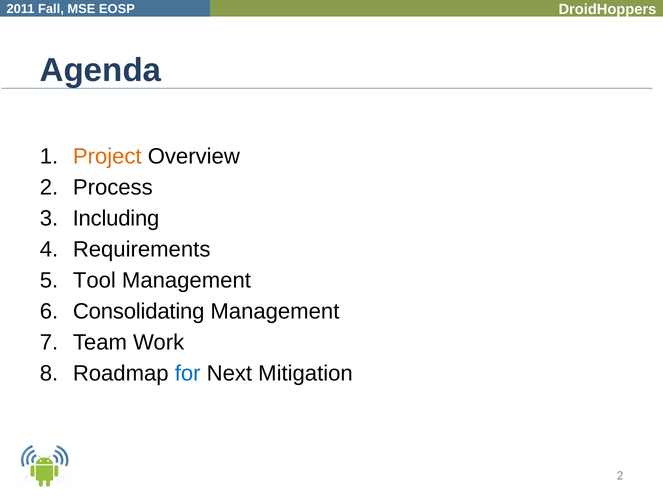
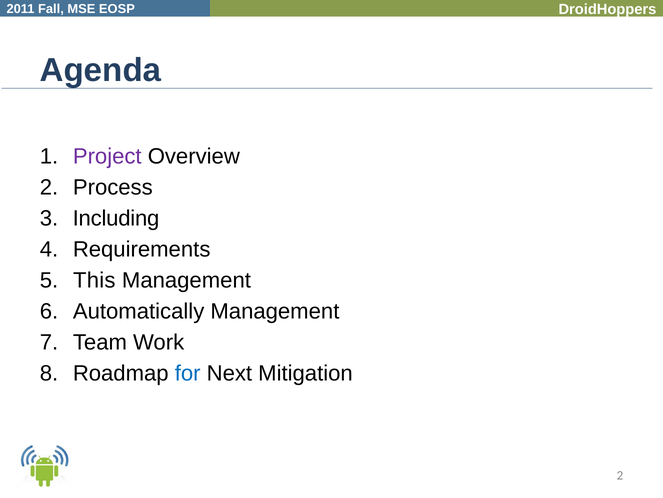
Project colour: orange -> purple
Tool: Tool -> This
Consolidating: Consolidating -> Automatically
